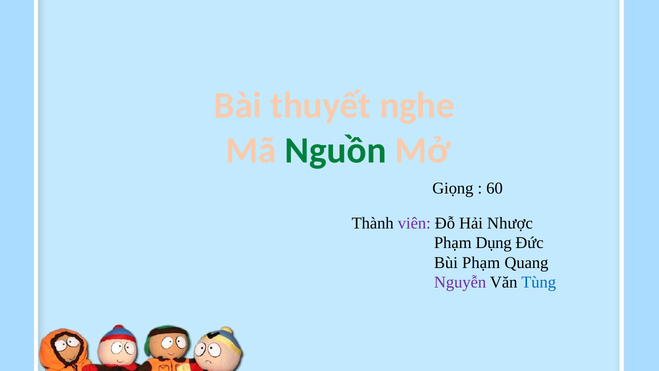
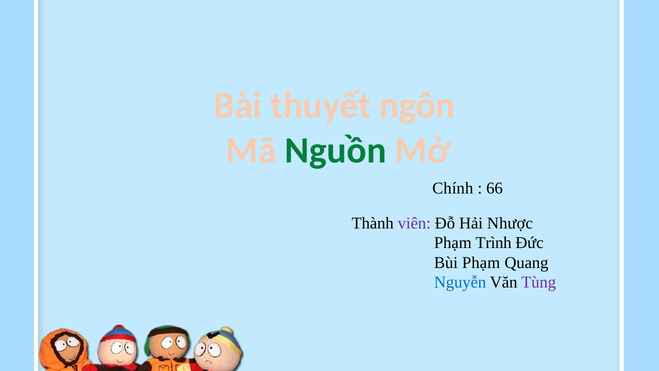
nghe: nghe -> ngôn
Giọng: Giọng -> Chính
60: 60 -> 66
Dụng: Dụng -> Trình
Nguyễn colour: purple -> blue
Tùng colour: blue -> purple
